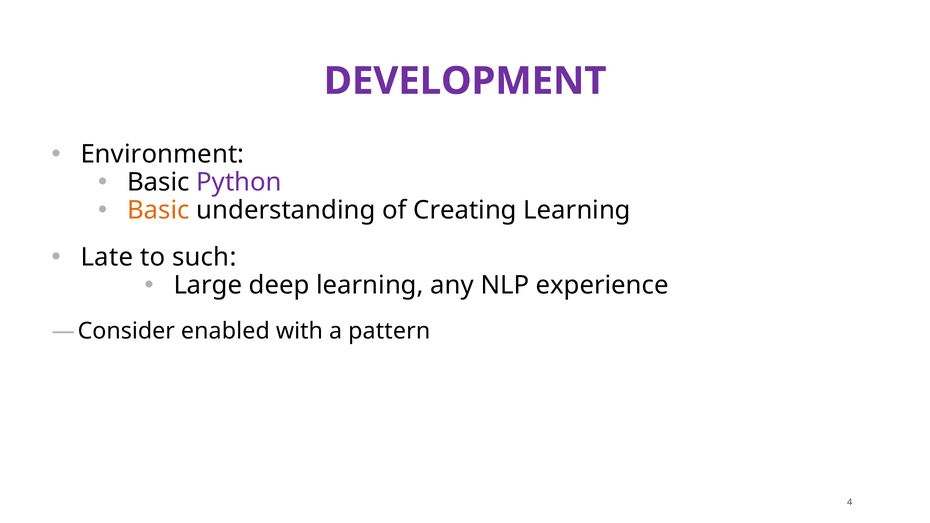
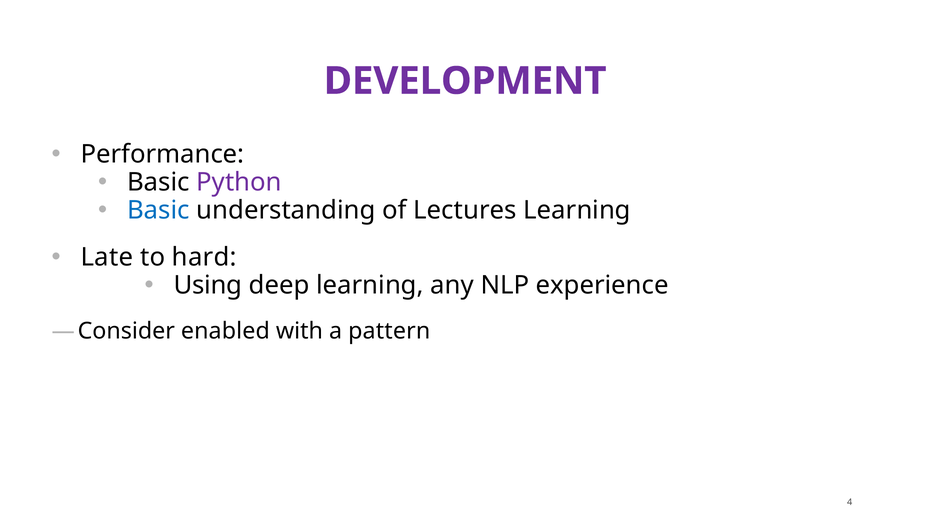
Environment: Environment -> Performance
Basic at (158, 210) colour: orange -> blue
Creating: Creating -> Lectures
such: such -> hard
Large: Large -> Using
